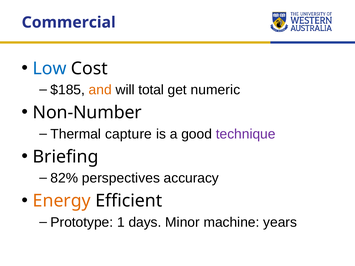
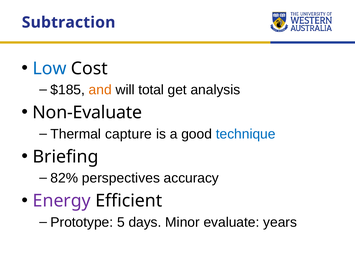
Commercial: Commercial -> Subtraction
numeric: numeric -> analysis
Non-Number: Non-Number -> Non-Evaluate
technique colour: purple -> blue
Energy colour: orange -> purple
1: 1 -> 5
machine: machine -> evaluate
